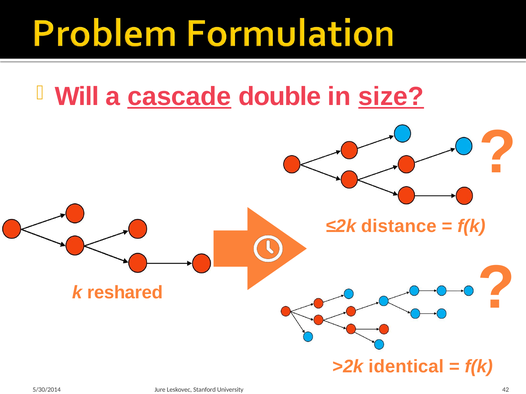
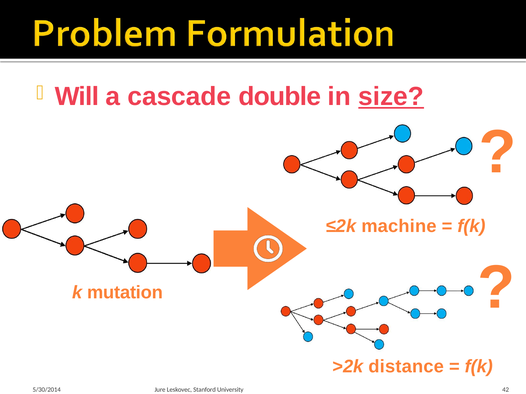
cascade underline: present -> none
distance: distance -> machine
reshared: reshared -> mutation
identical: identical -> distance
